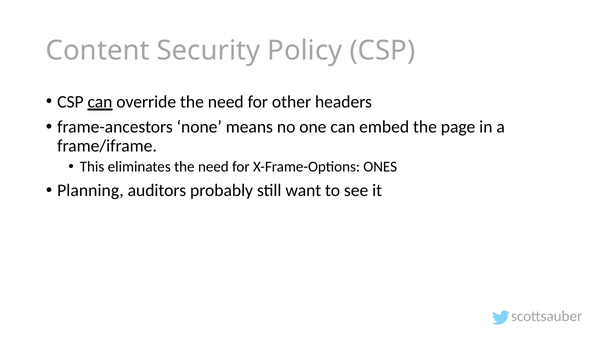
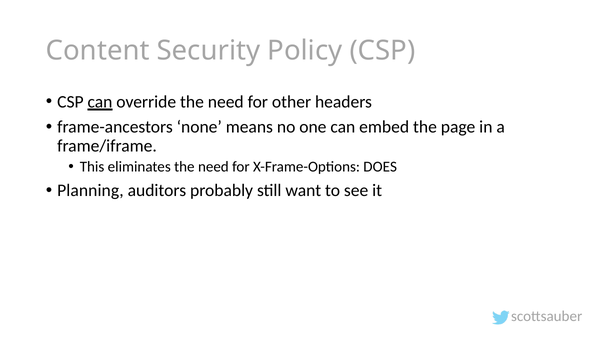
ONES: ONES -> DOES
